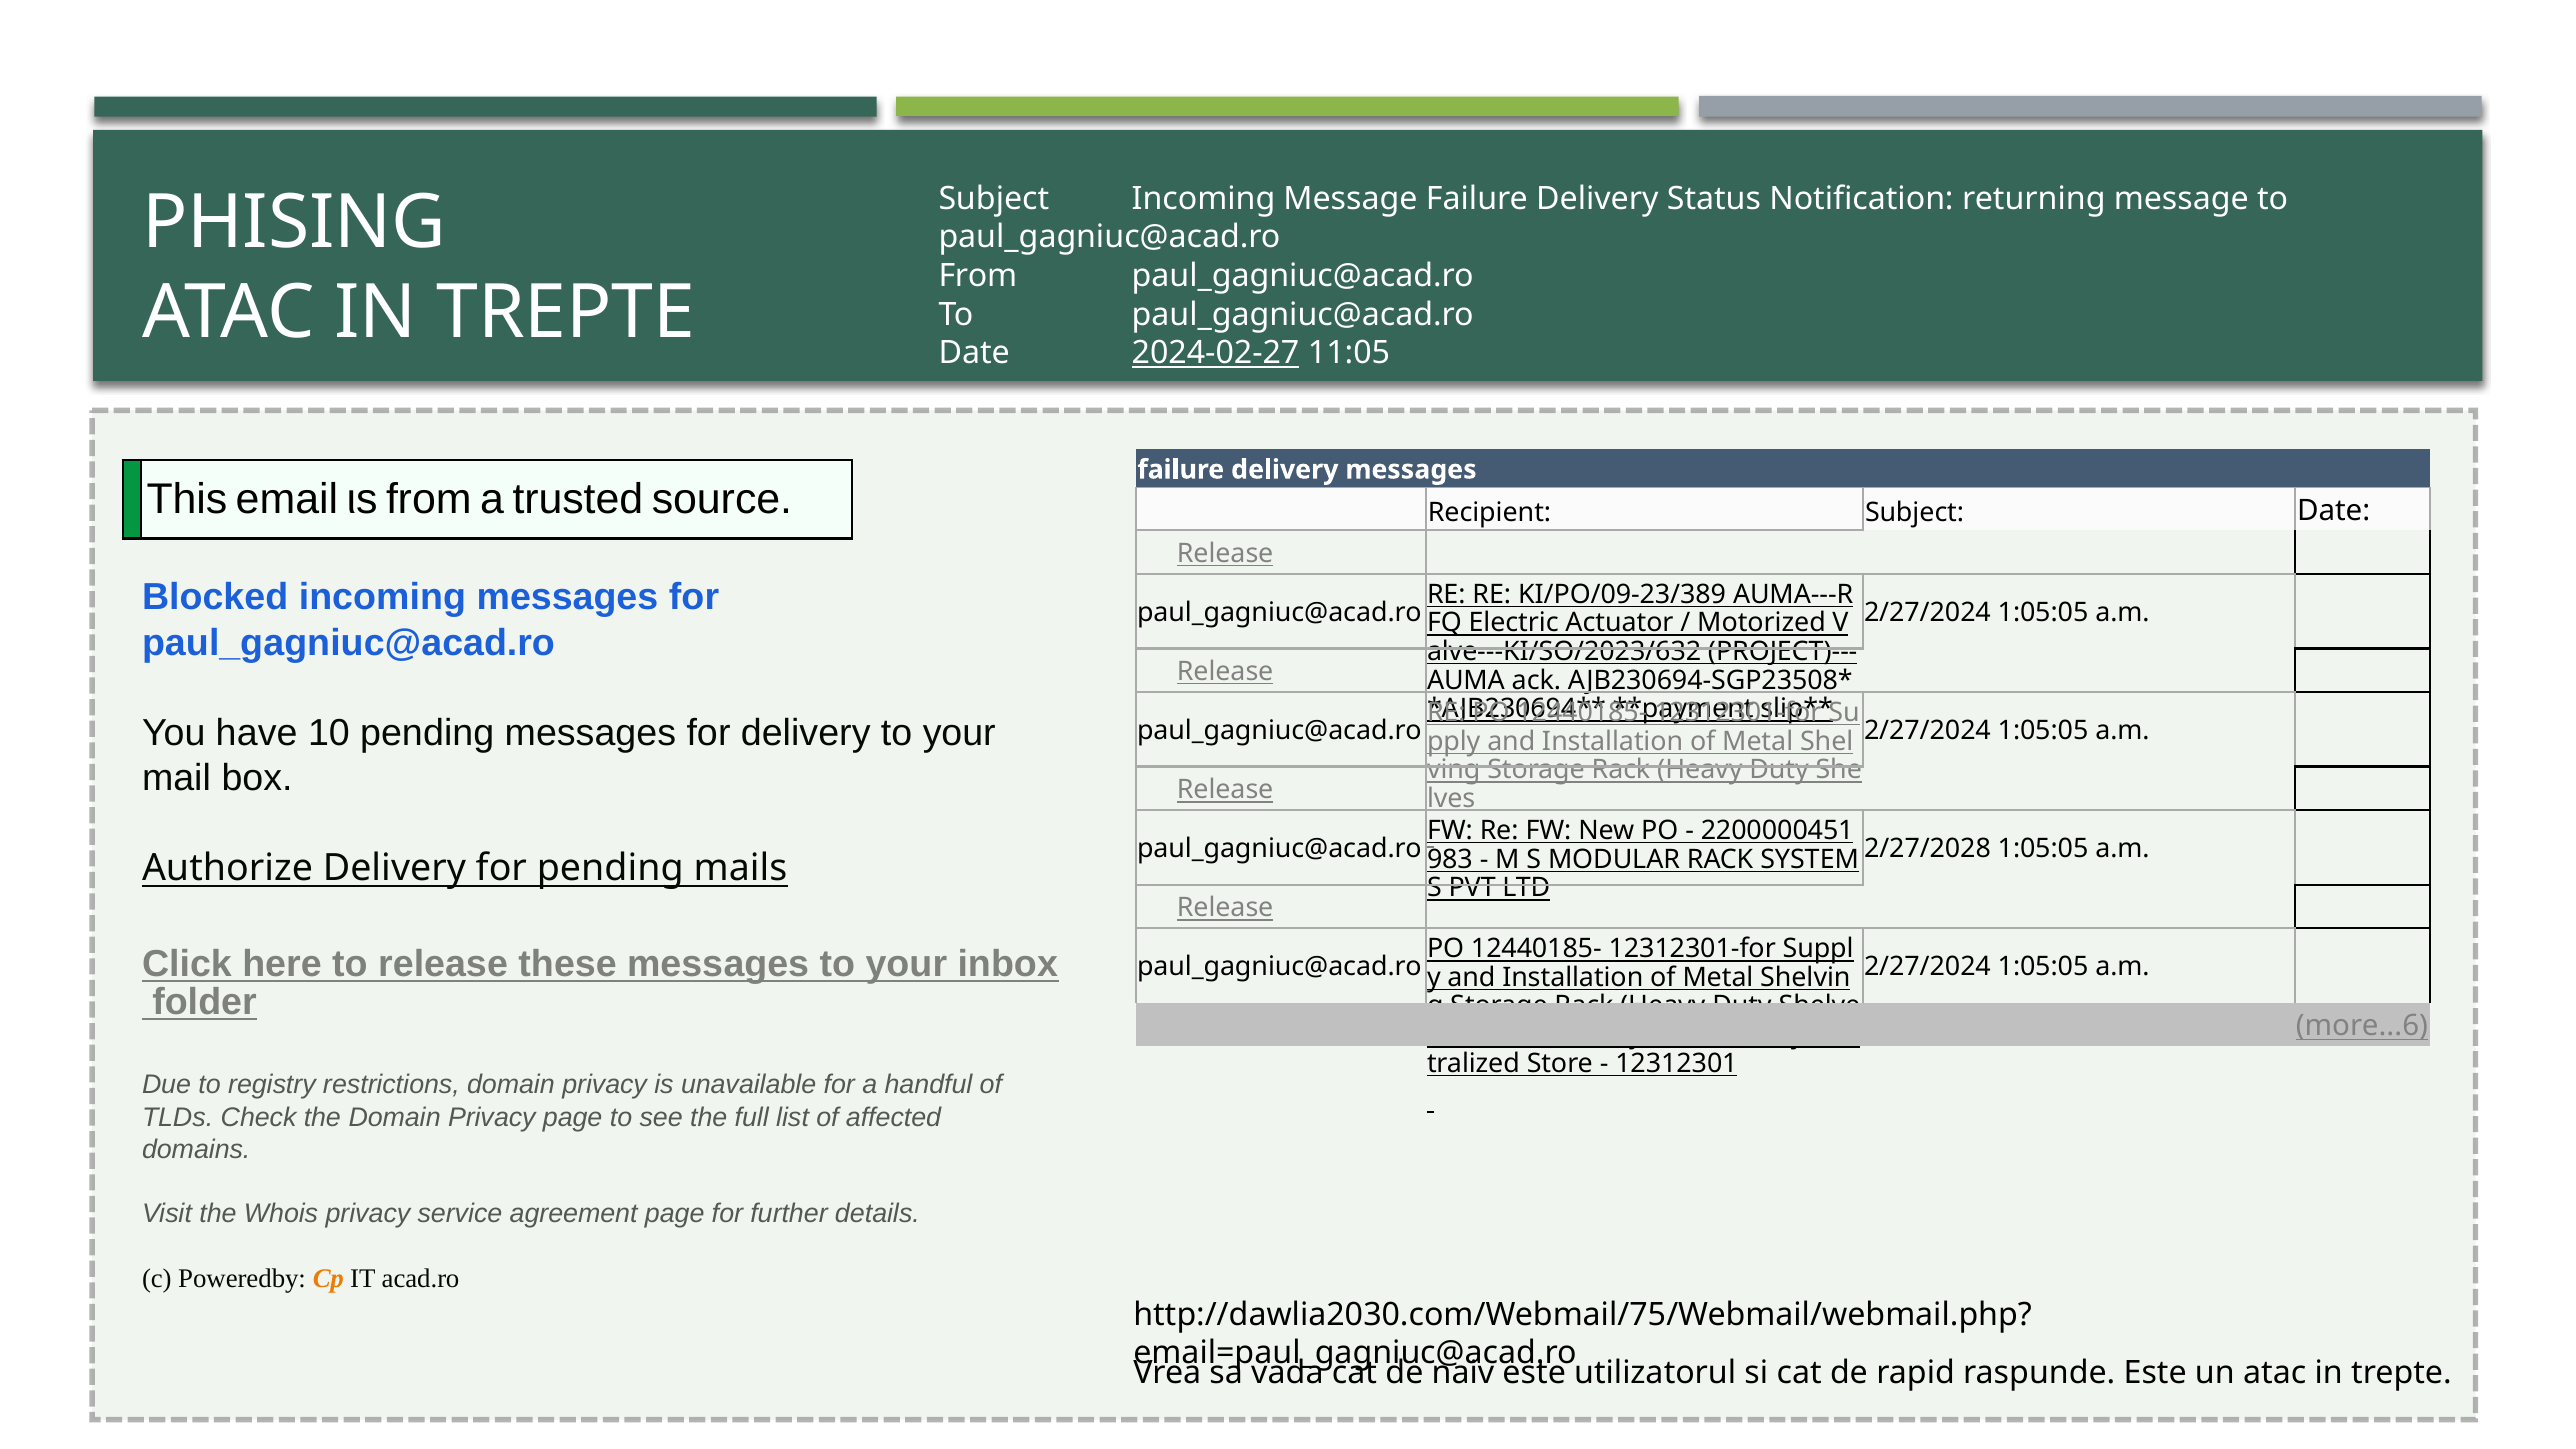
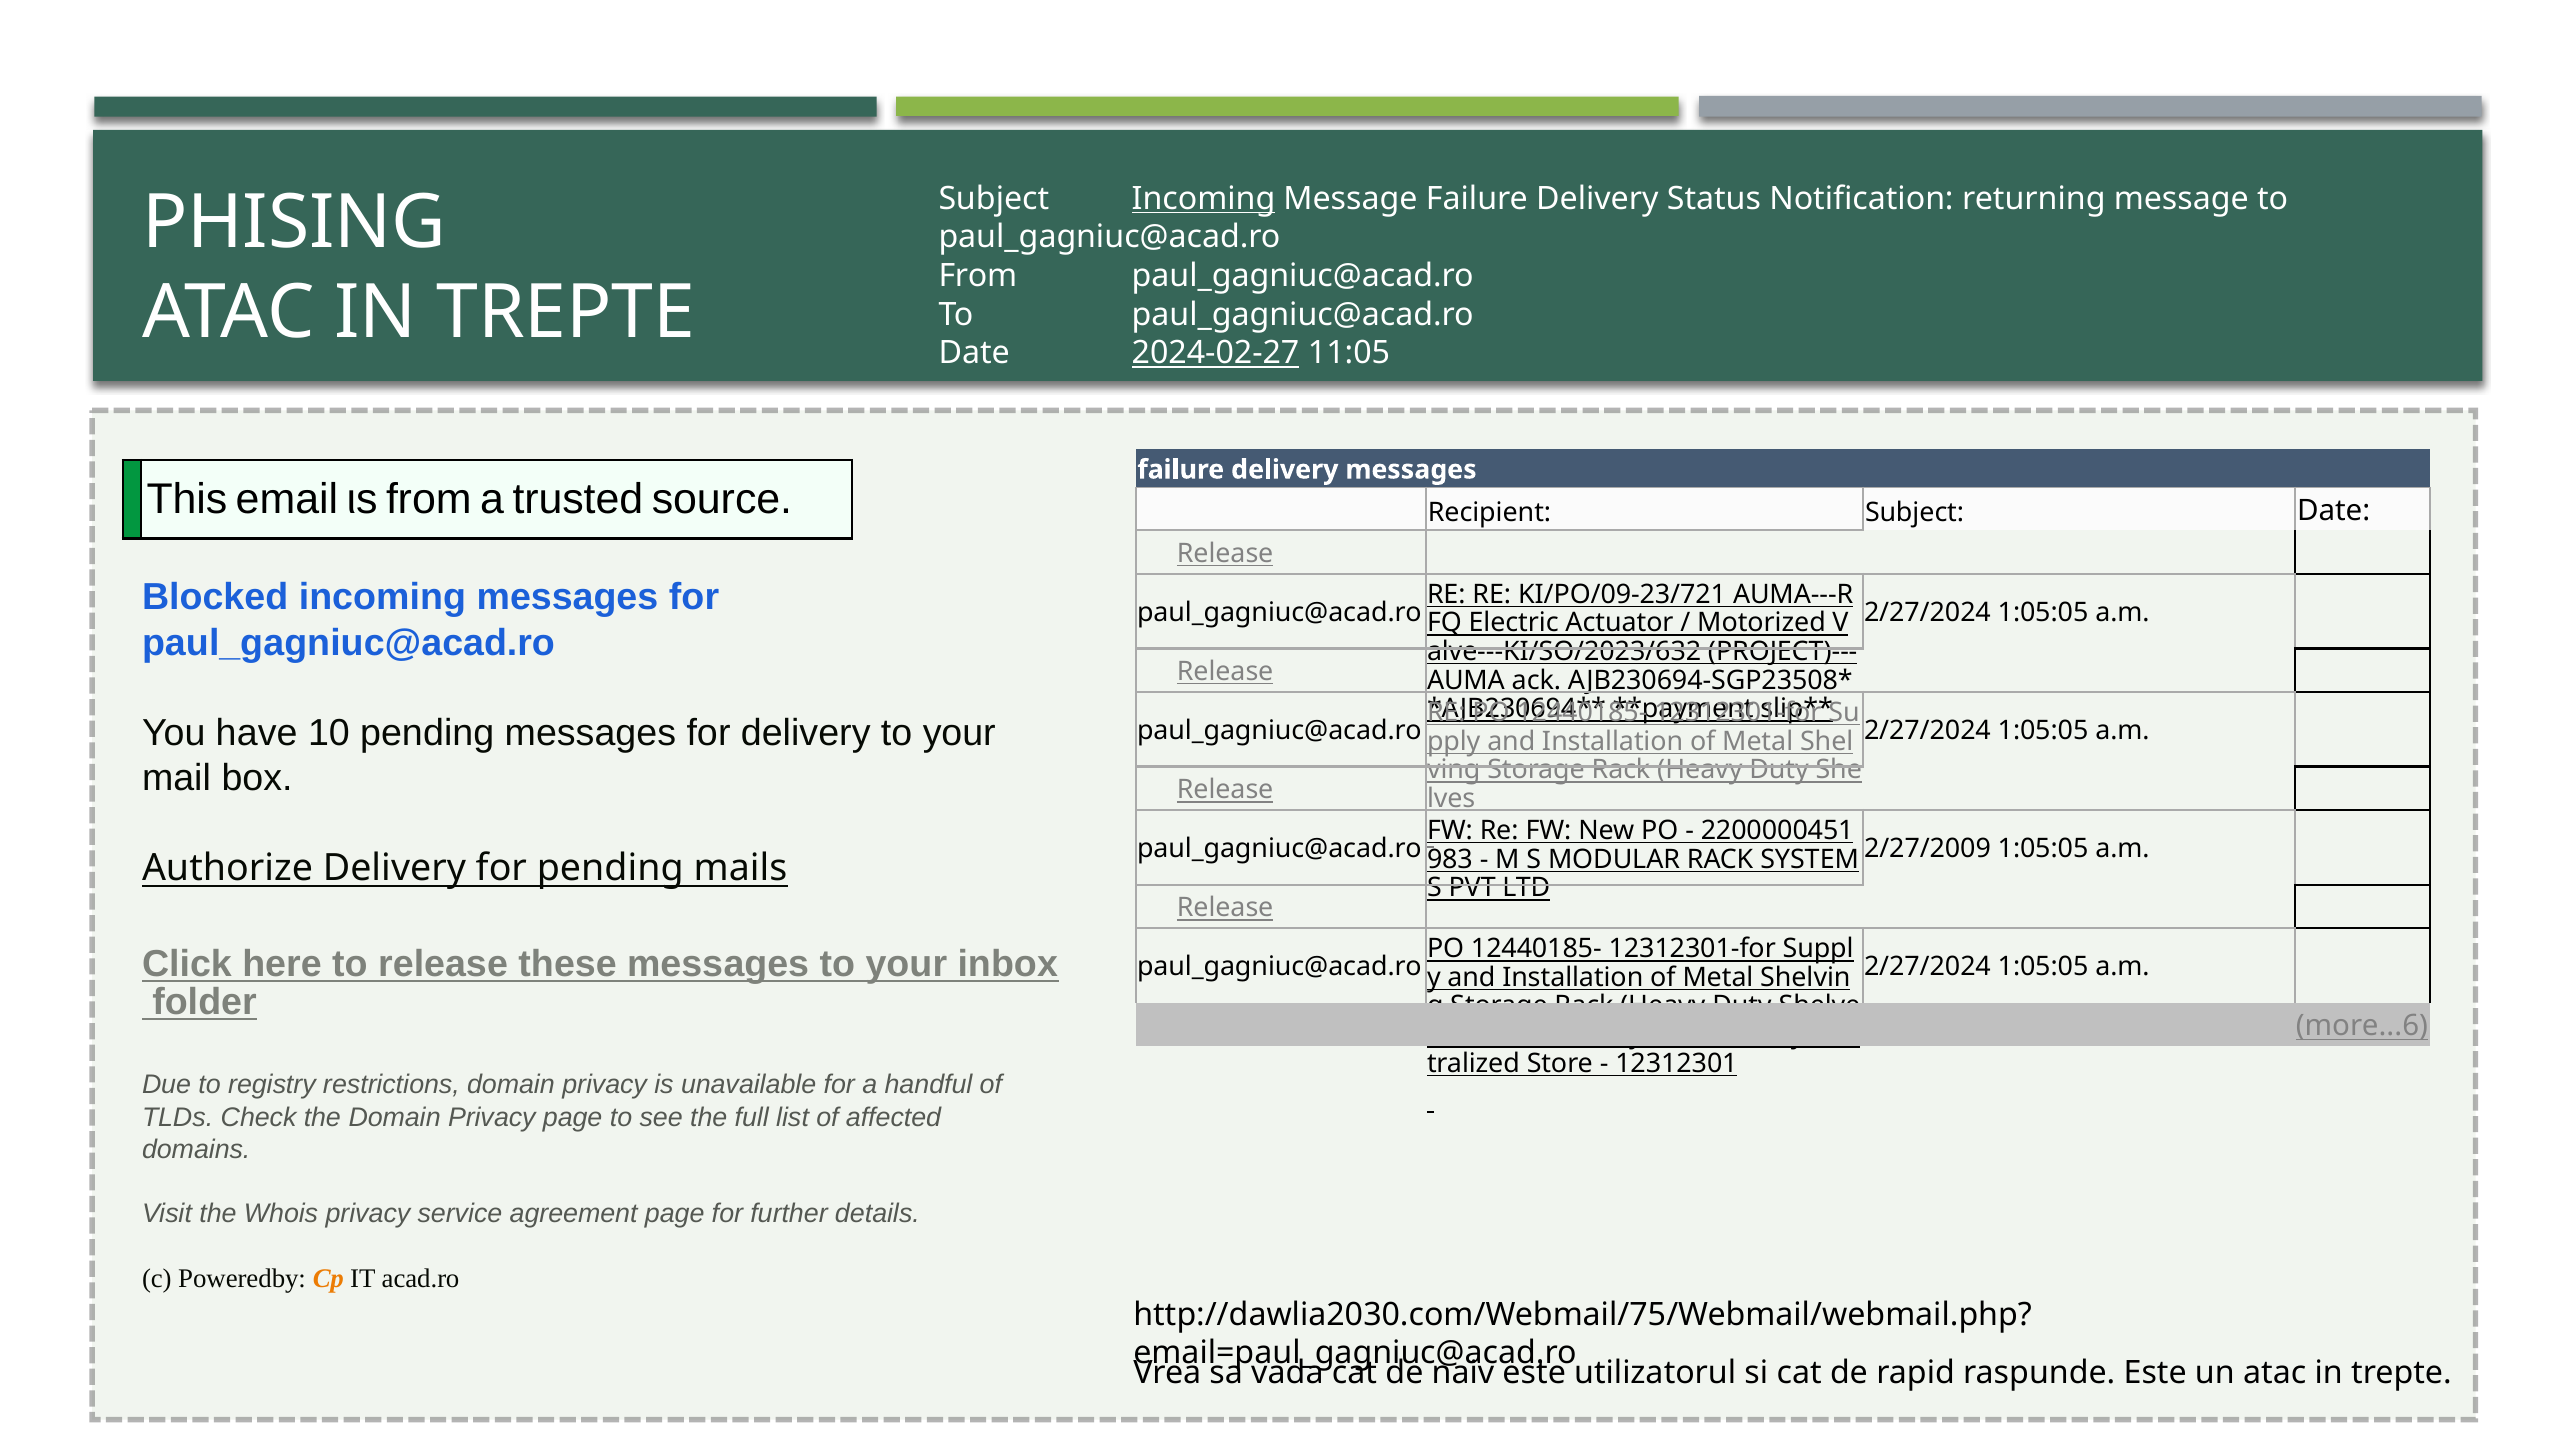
Incoming at (1204, 199) underline: none -> present
KI/PO/09-23/389: KI/PO/09-23/389 -> KI/PO/09-23/721
2/27/2028: 2/27/2028 -> 2/27/2009
